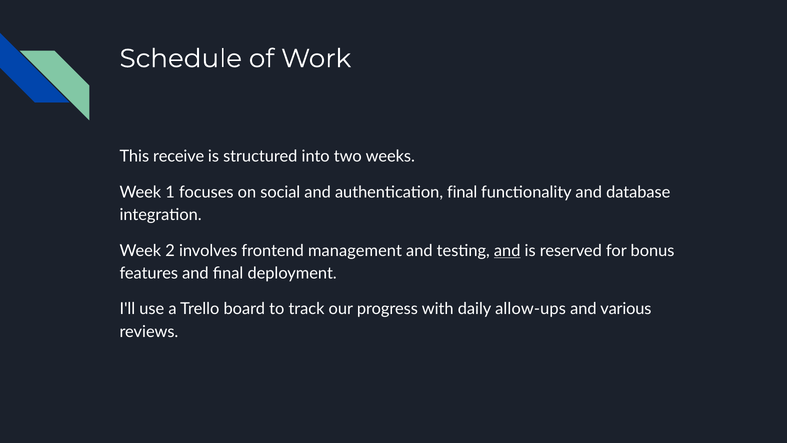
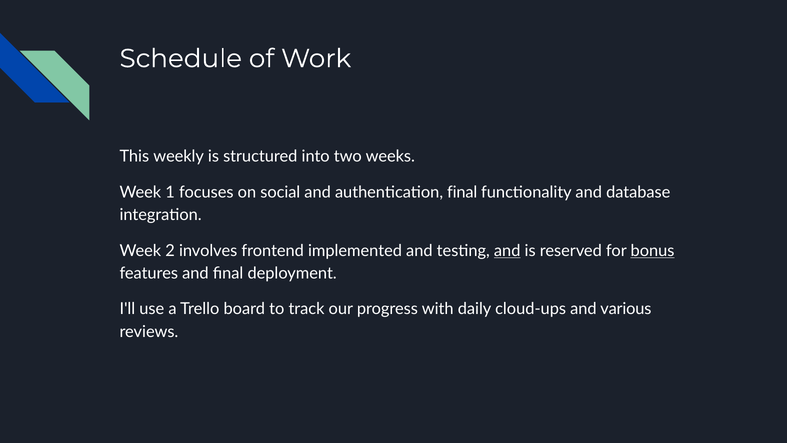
receive: receive -> weekly
management: management -> implemented
bonus underline: none -> present
allow-ups: allow-ups -> cloud-ups
